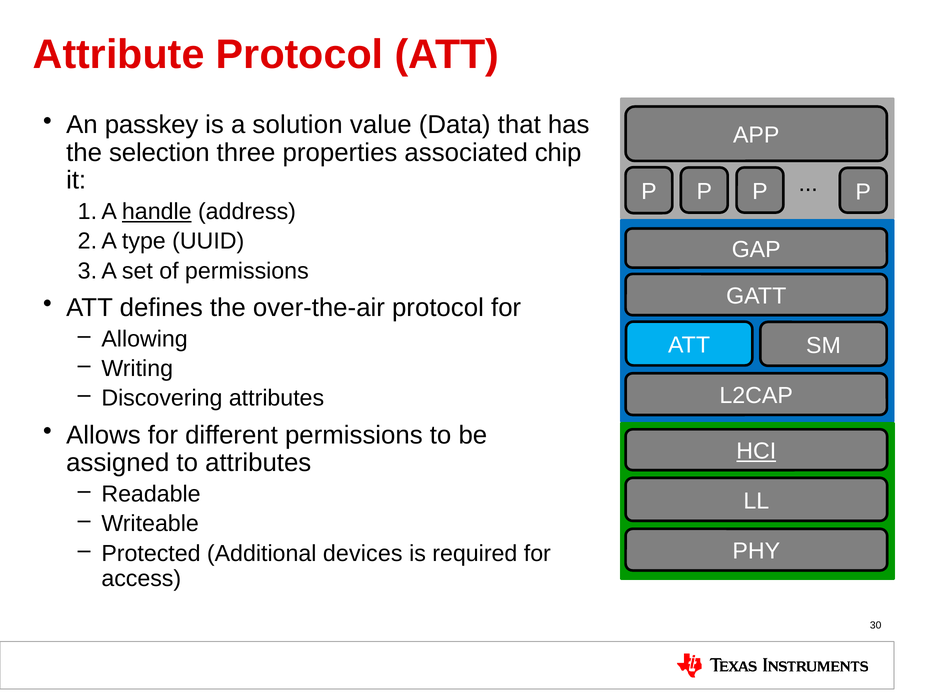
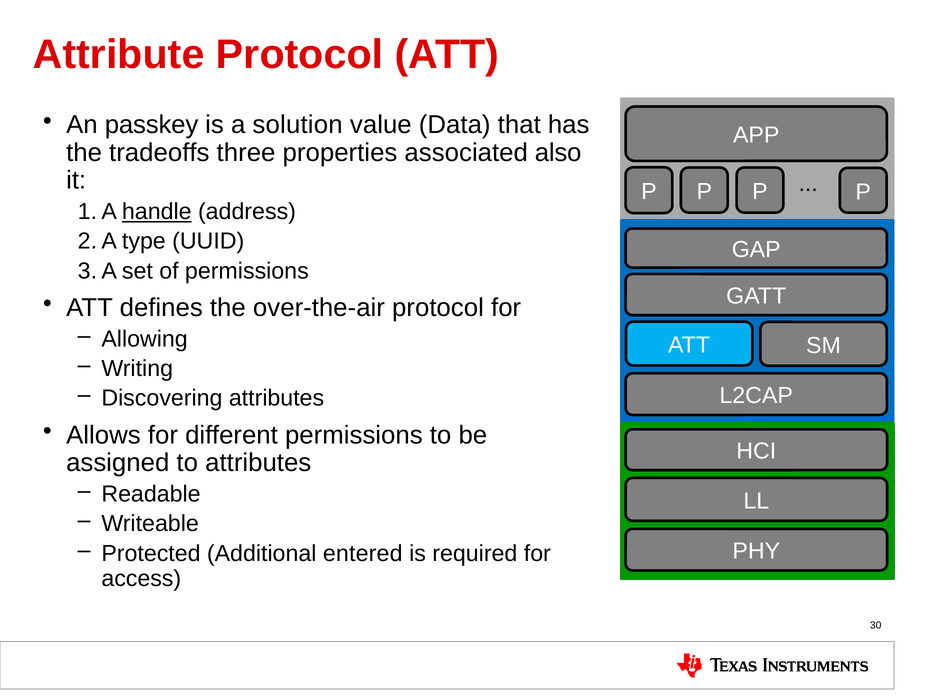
selection: selection -> tradeoffs
chip: chip -> also
HCI underline: present -> none
devices: devices -> entered
